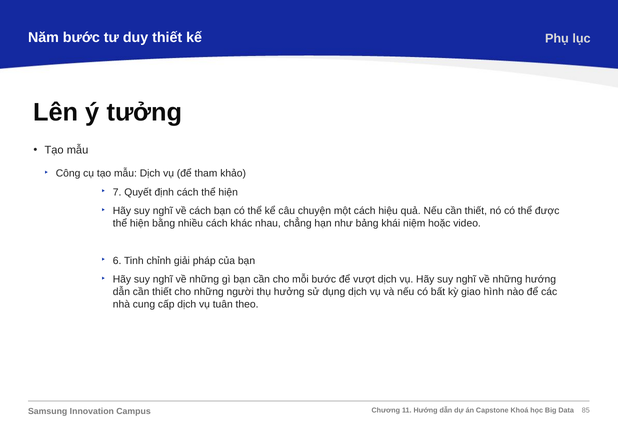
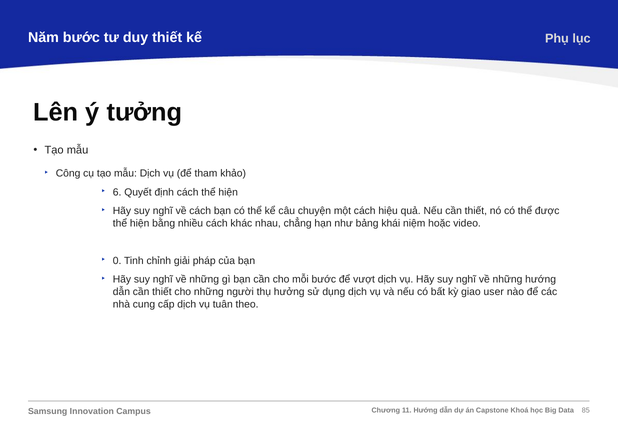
7: 7 -> 6
6: 6 -> 0
hình: hình -> user
